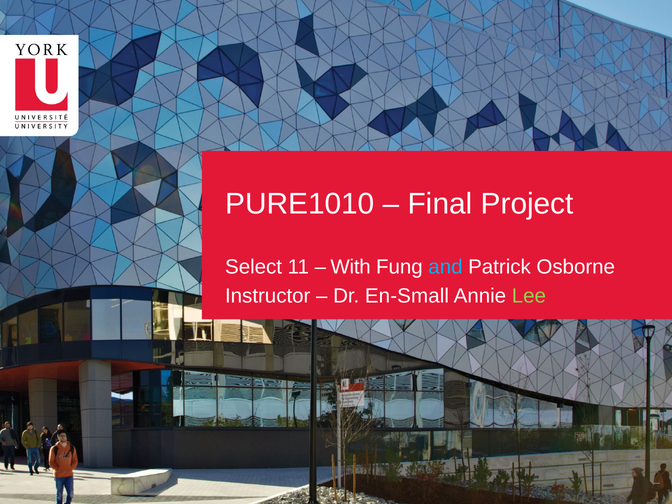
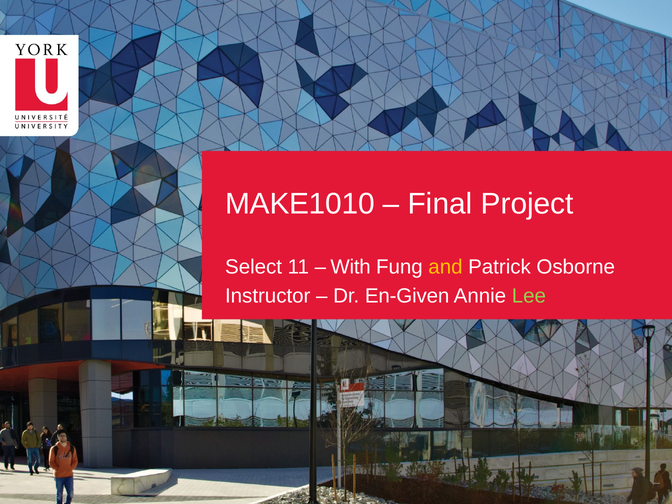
PURE1010: PURE1010 -> MAKE1010
and colour: light blue -> yellow
En-Small: En-Small -> En-Given
